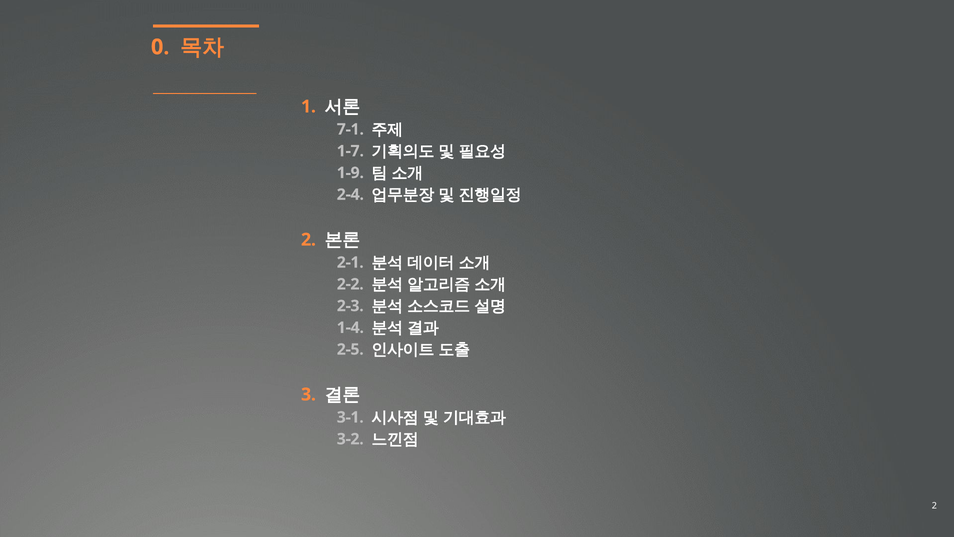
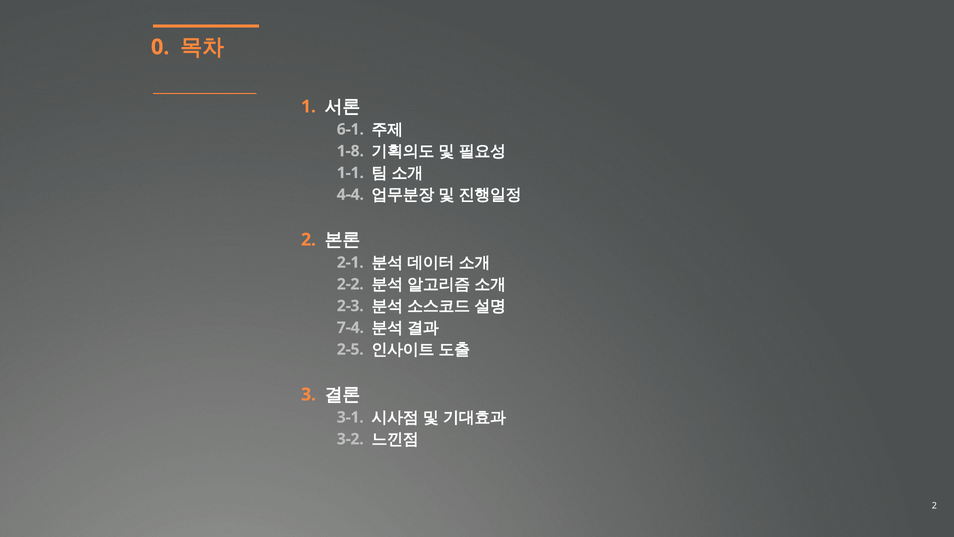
7-1: 7-1 -> 6-1
1-7: 1-7 -> 1-8
1-9: 1-9 -> 1-1
2-4: 2-4 -> 4-4
1-4: 1-4 -> 7-4
